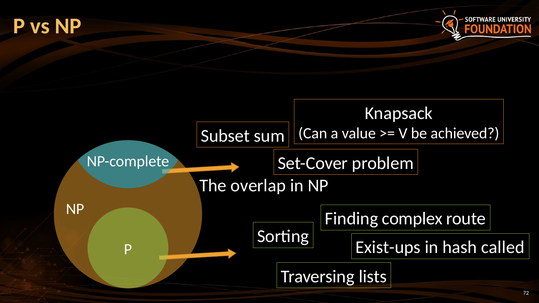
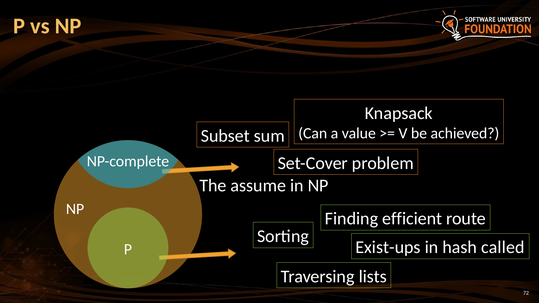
overlap: overlap -> assume
complex: complex -> efficient
